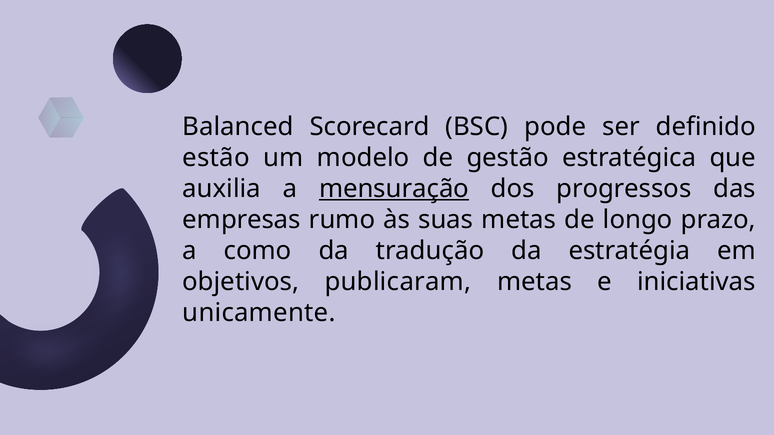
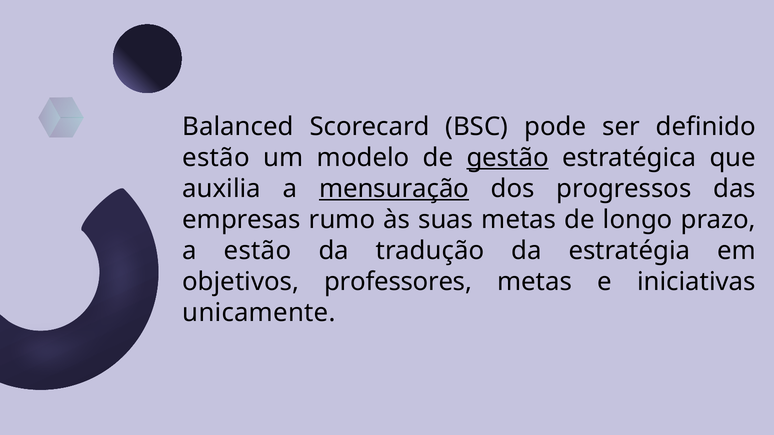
gestão underline: none -> present
a como: como -> estão
publicaram: publicaram -> professores
